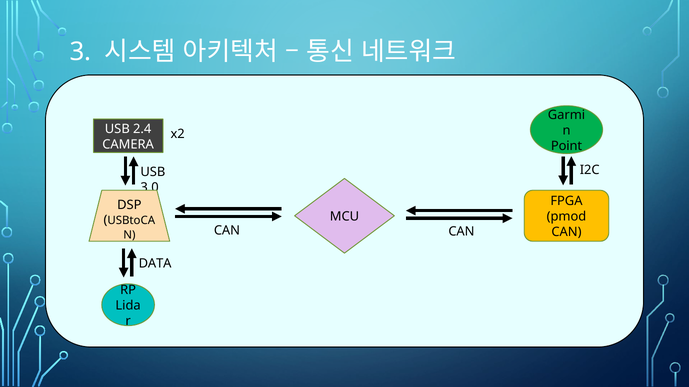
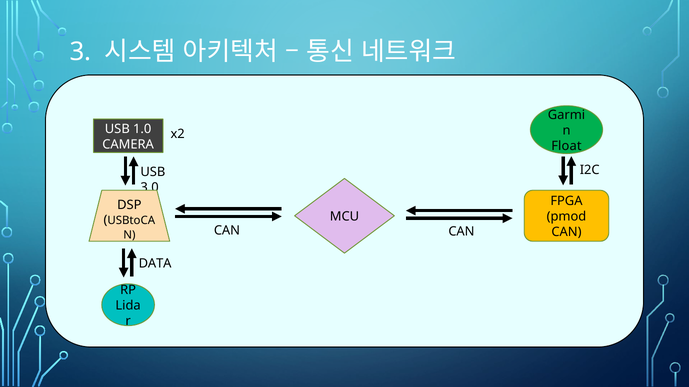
2.4: 2.4 -> 1.0
Point: Point -> Float
